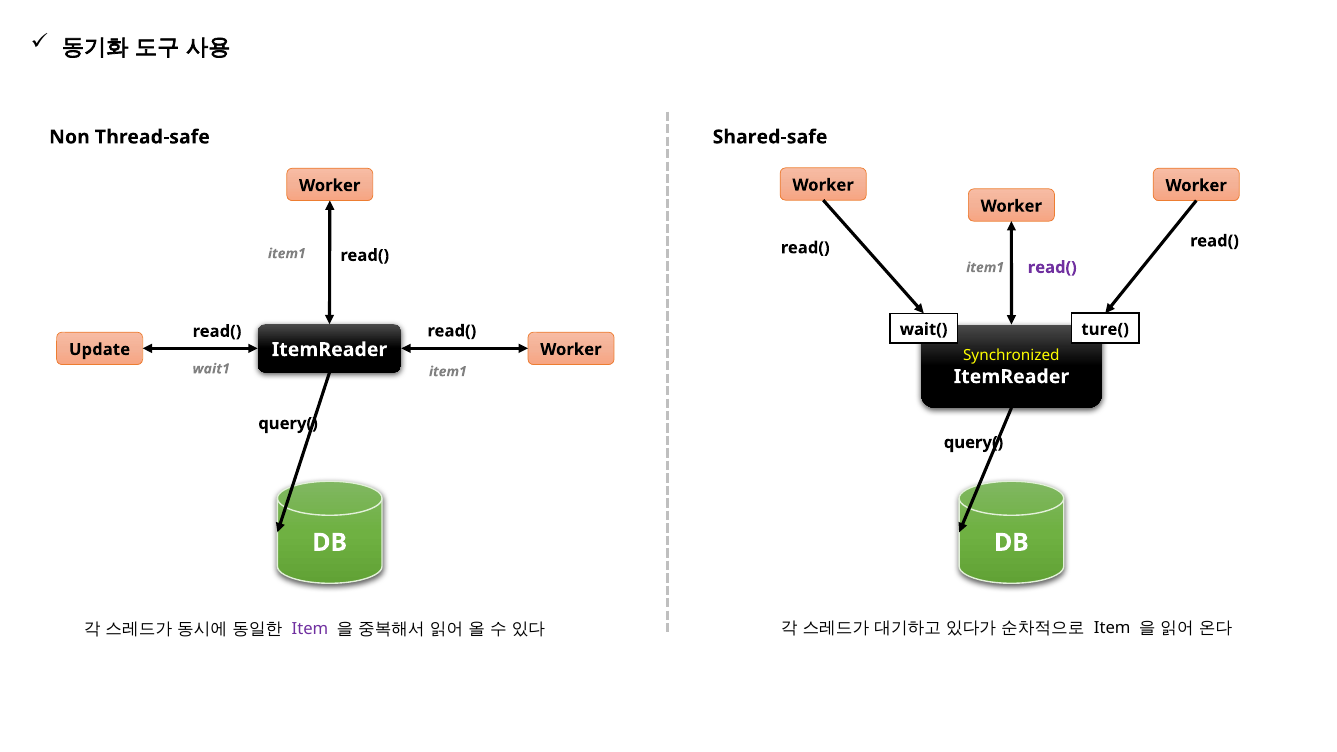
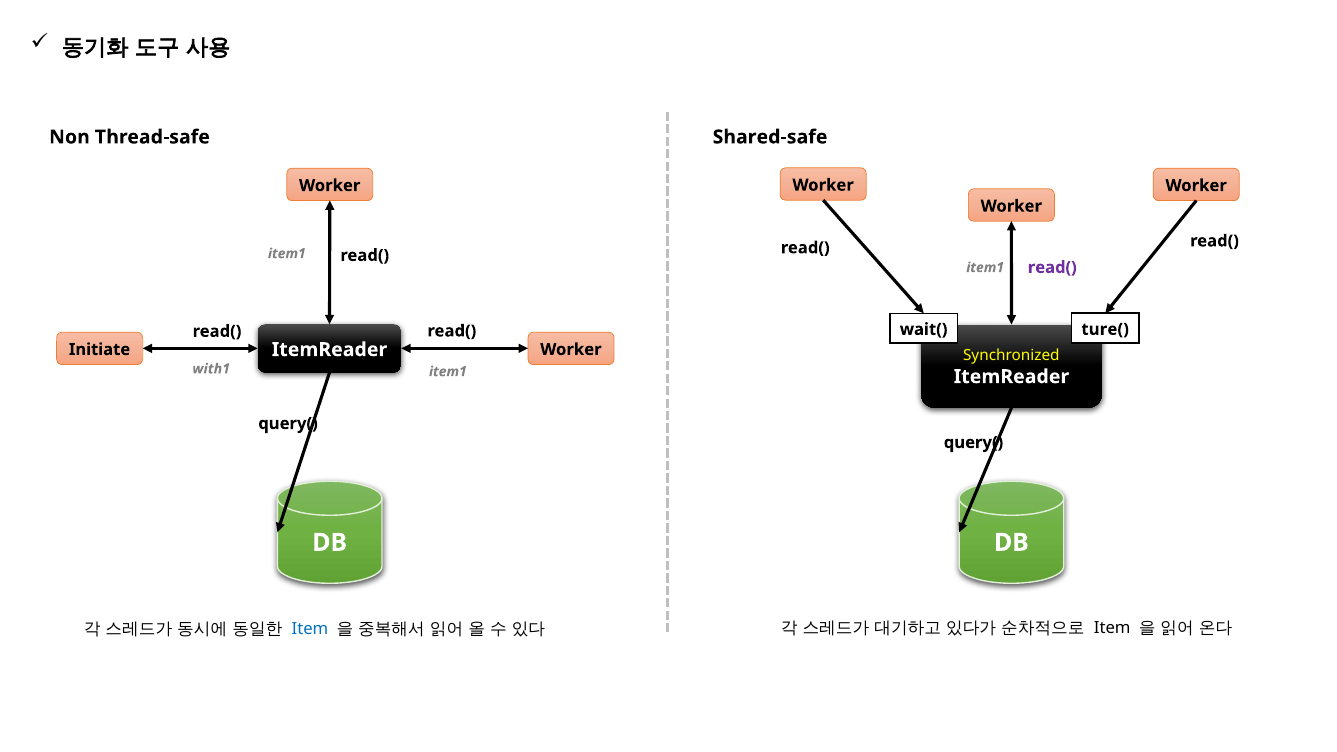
Update: Update -> Initiate
wait1: wait1 -> with1
Item at (310, 629) colour: purple -> blue
